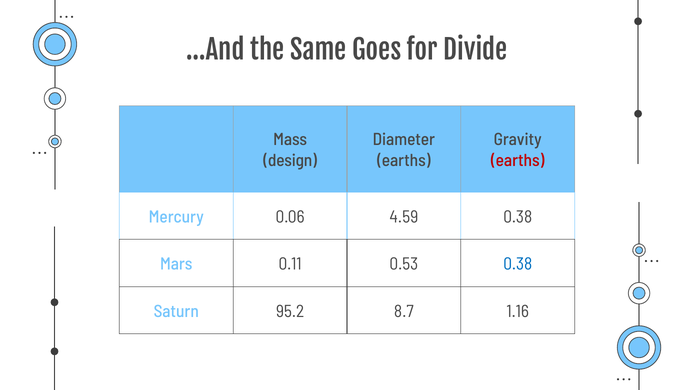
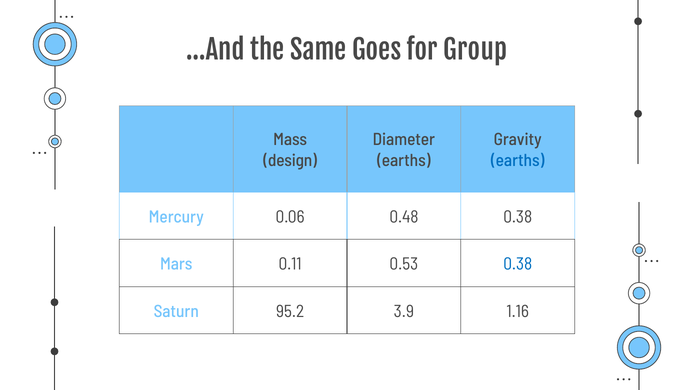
Divide: Divide -> Group
earths at (518, 161) colour: red -> blue
4.59: 4.59 -> 0.48
8.7: 8.7 -> 3.9
